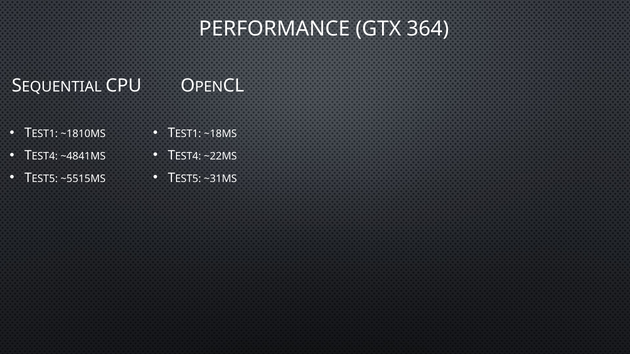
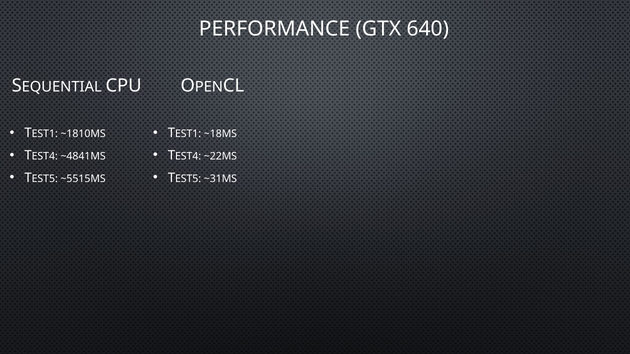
364: 364 -> 640
